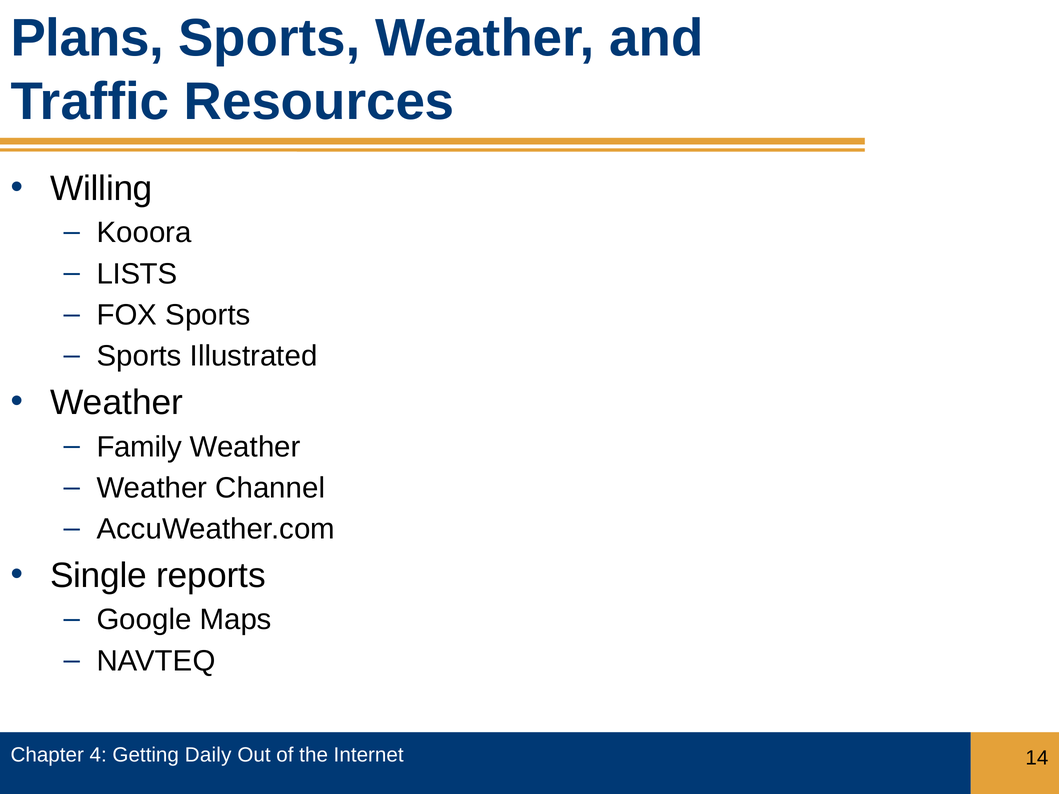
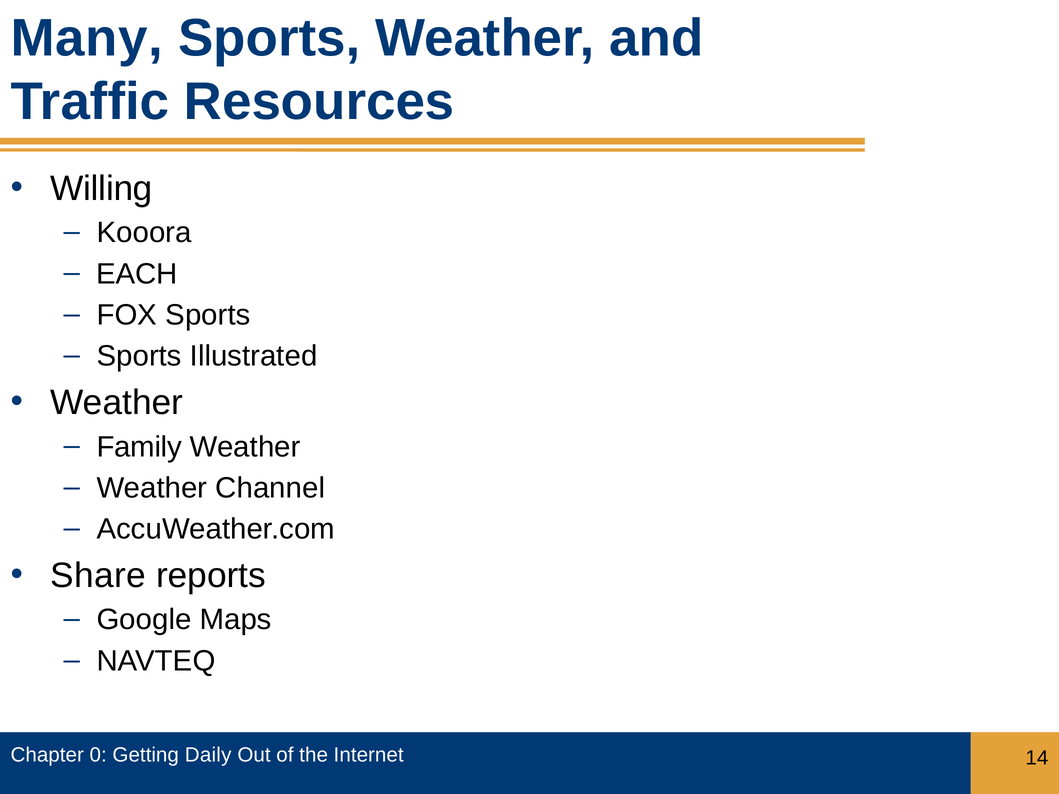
Plans: Plans -> Many
LISTS: LISTS -> EACH
Single: Single -> Share
4: 4 -> 0
